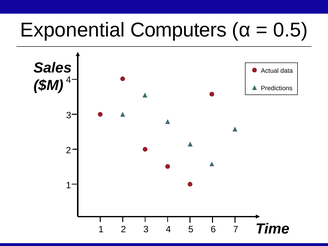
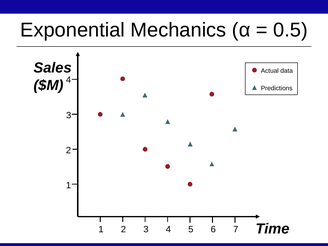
Computers: Computers -> Mechanics
